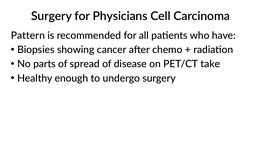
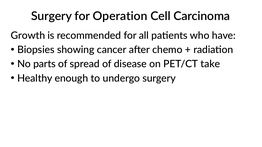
Physicians: Physicians -> Operation
Pattern: Pattern -> Growth
